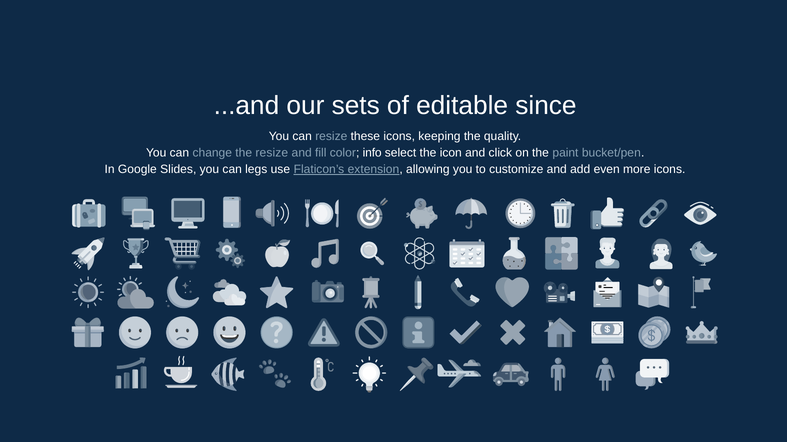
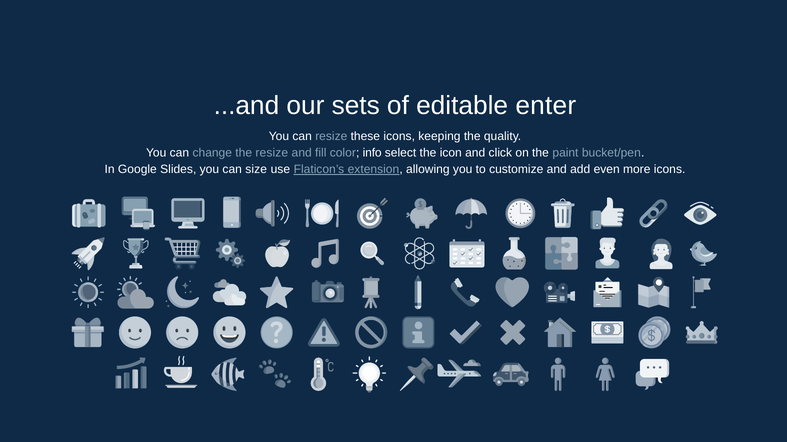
since: since -> enter
legs: legs -> size
